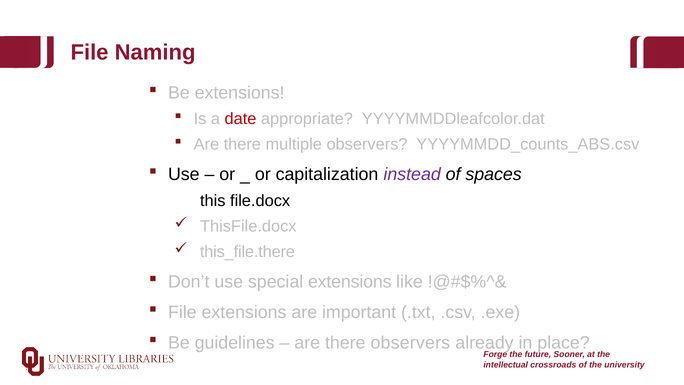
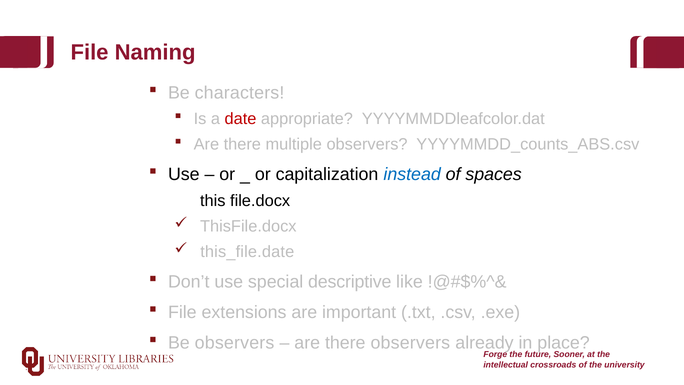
Be extensions: extensions -> characters
instead colour: purple -> blue
this_file.there: this_file.there -> this_file.date
special extensions: extensions -> descriptive
Be guidelines: guidelines -> observers
